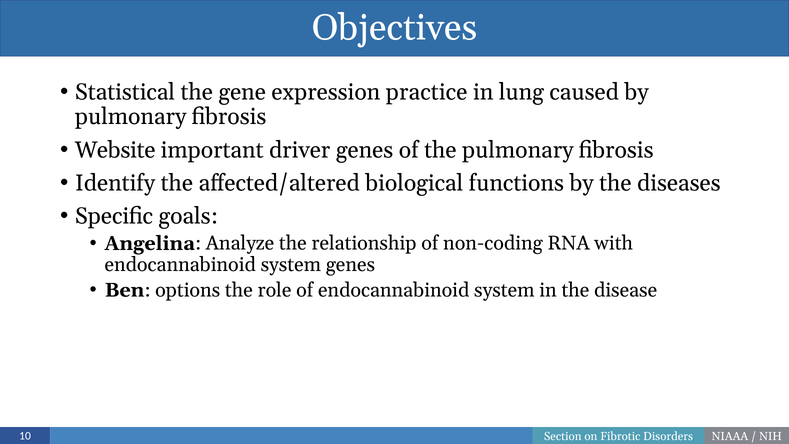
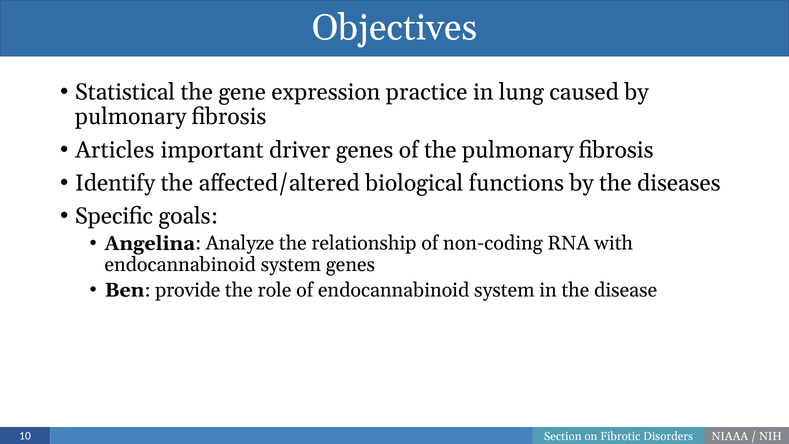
Website: Website -> Articles
options: options -> provide
